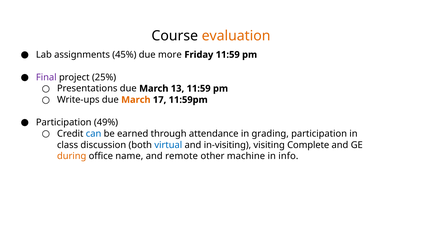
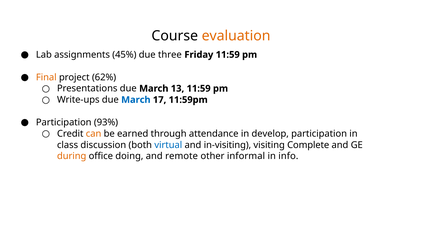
more: more -> three
Final colour: purple -> orange
25%: 25% -> 62%
March at (136, 100) colour: orange -> blue
49%: 49% -> 93%
can colour: blue -> orange
grading: grading -> develop
name: name -> doing
machine: machine -> informal
